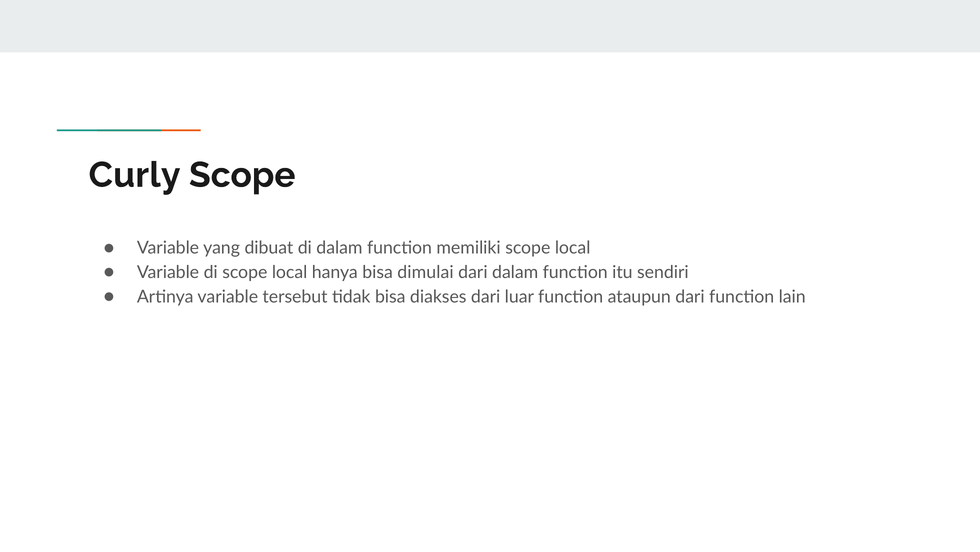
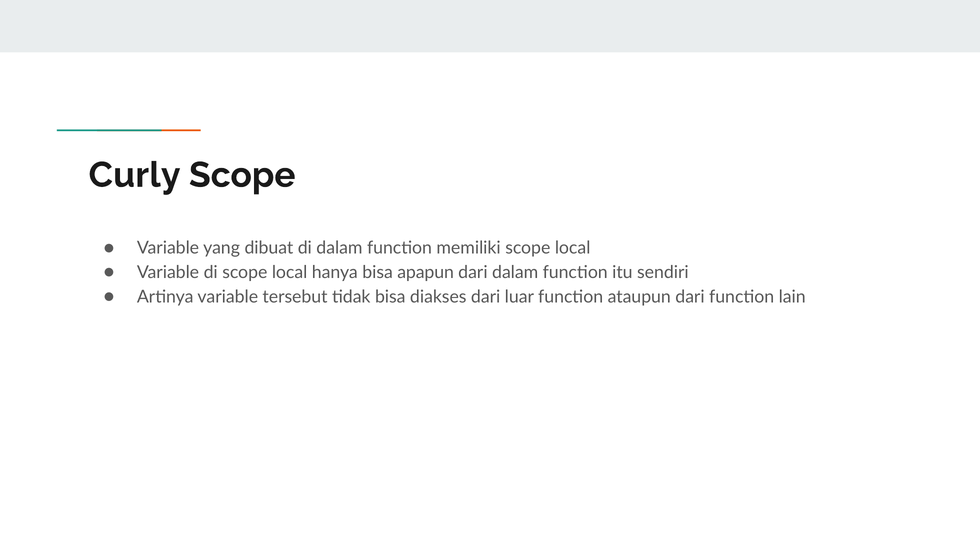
dimulai: dimulai -> apapun
